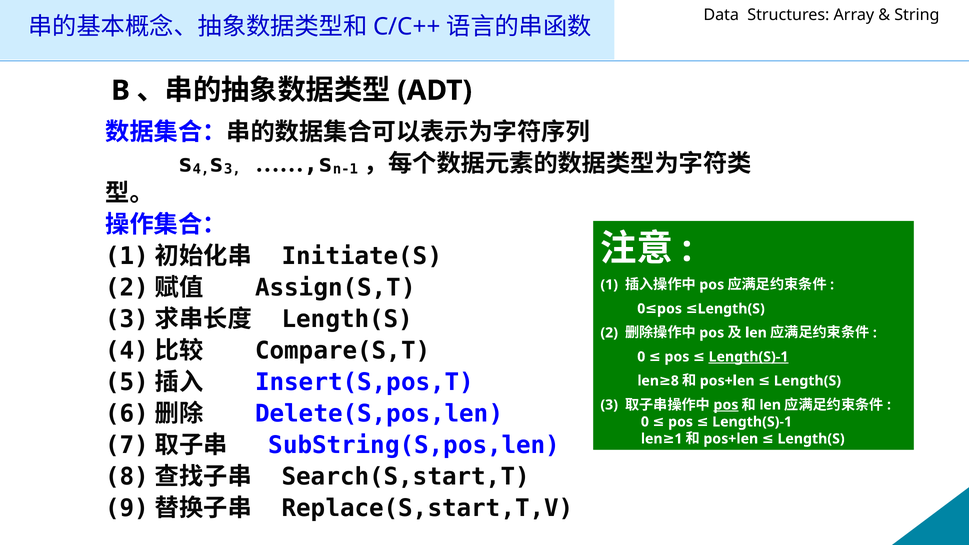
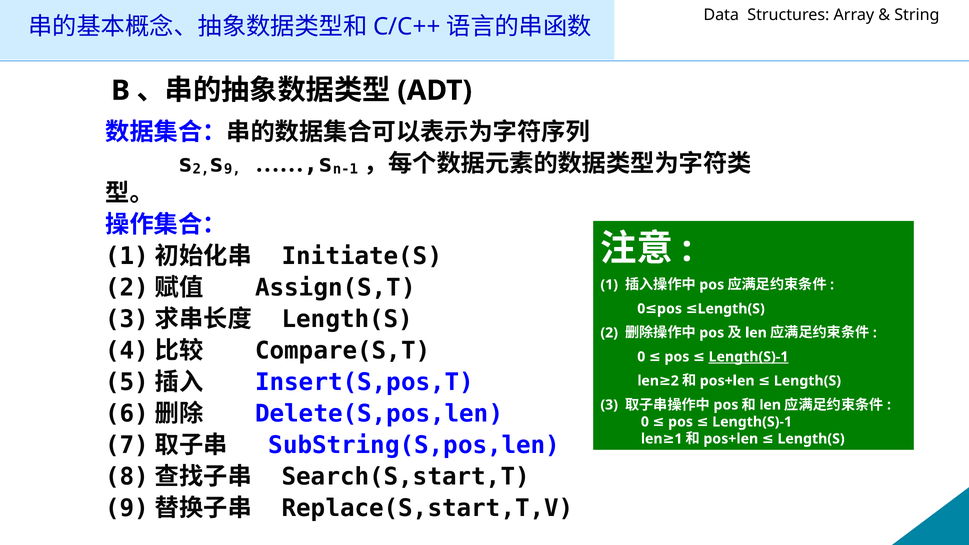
4 at (201, 169): 4 -> 2
3 at (232, 169): 3 -> 9
8 at (675, 381): 8 -> 2
pos at (726, 405) underline: present -> none
